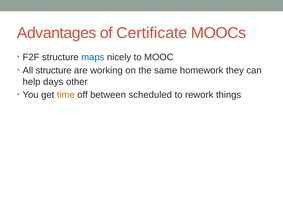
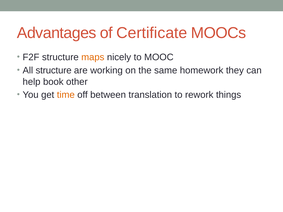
maps colour: blue -> orange
days: days -> book
scheduled: scheduled -> translation
